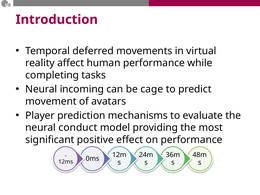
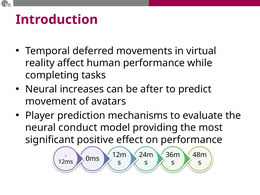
incoming: incoming -> increases
cage: cage -> after
